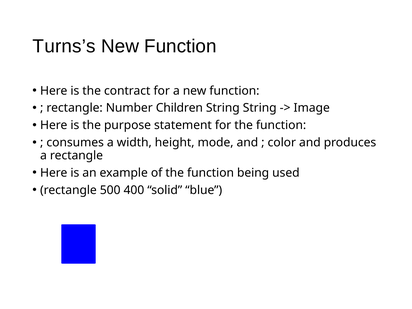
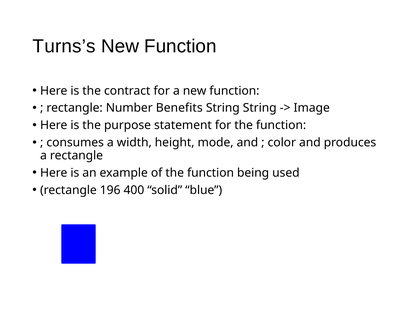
Children: Children -> Benefits
500: 500 -> 196
